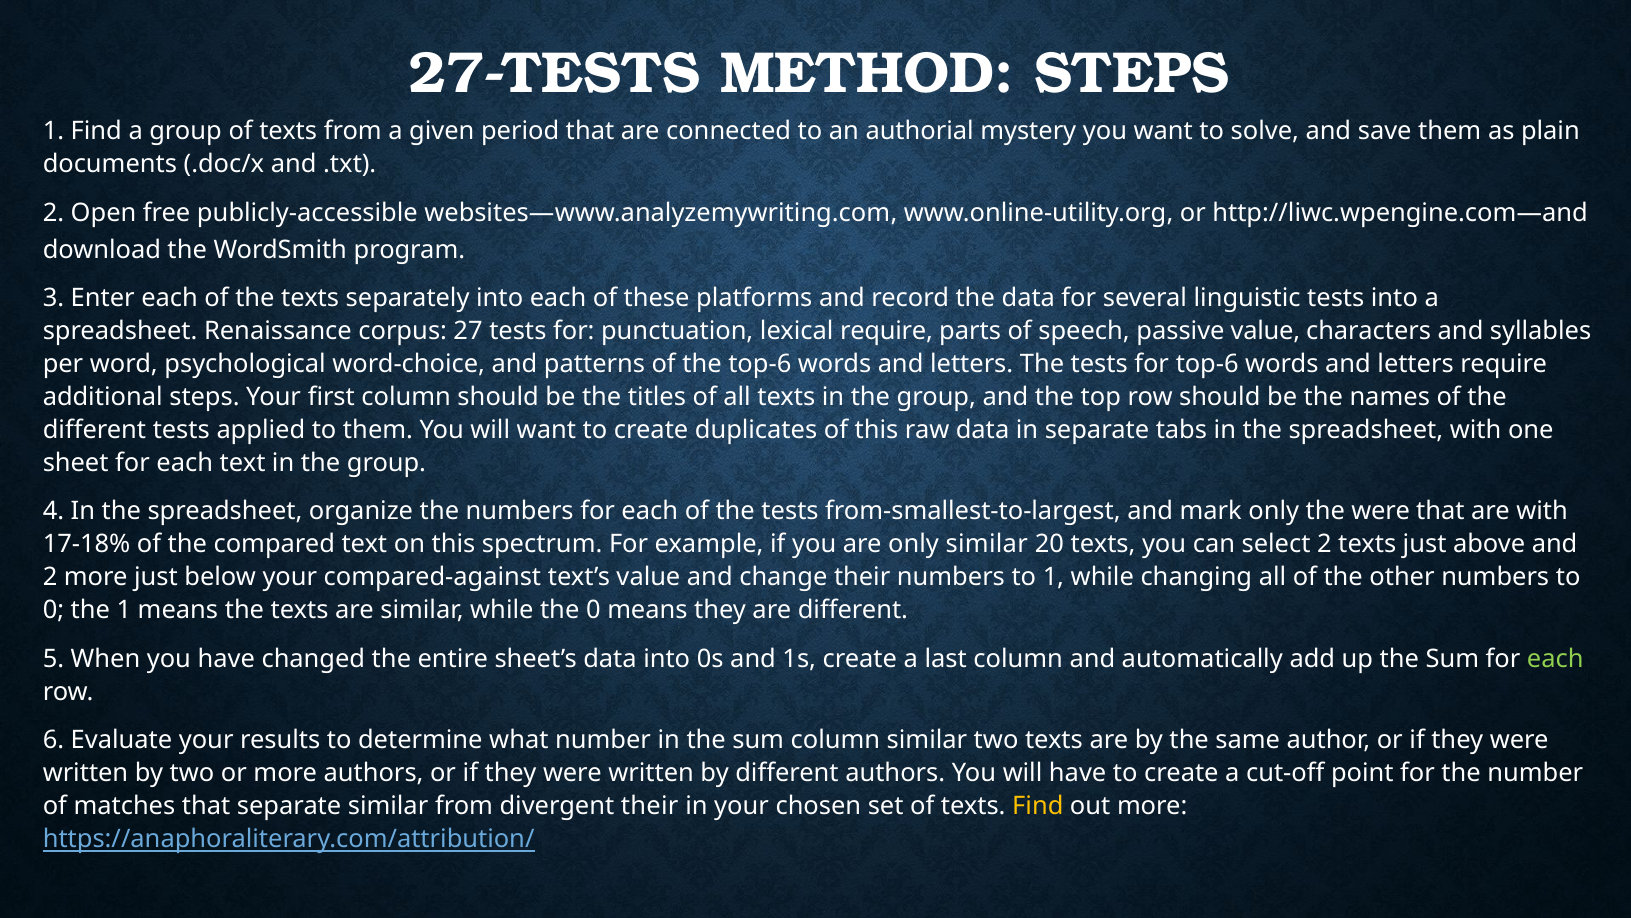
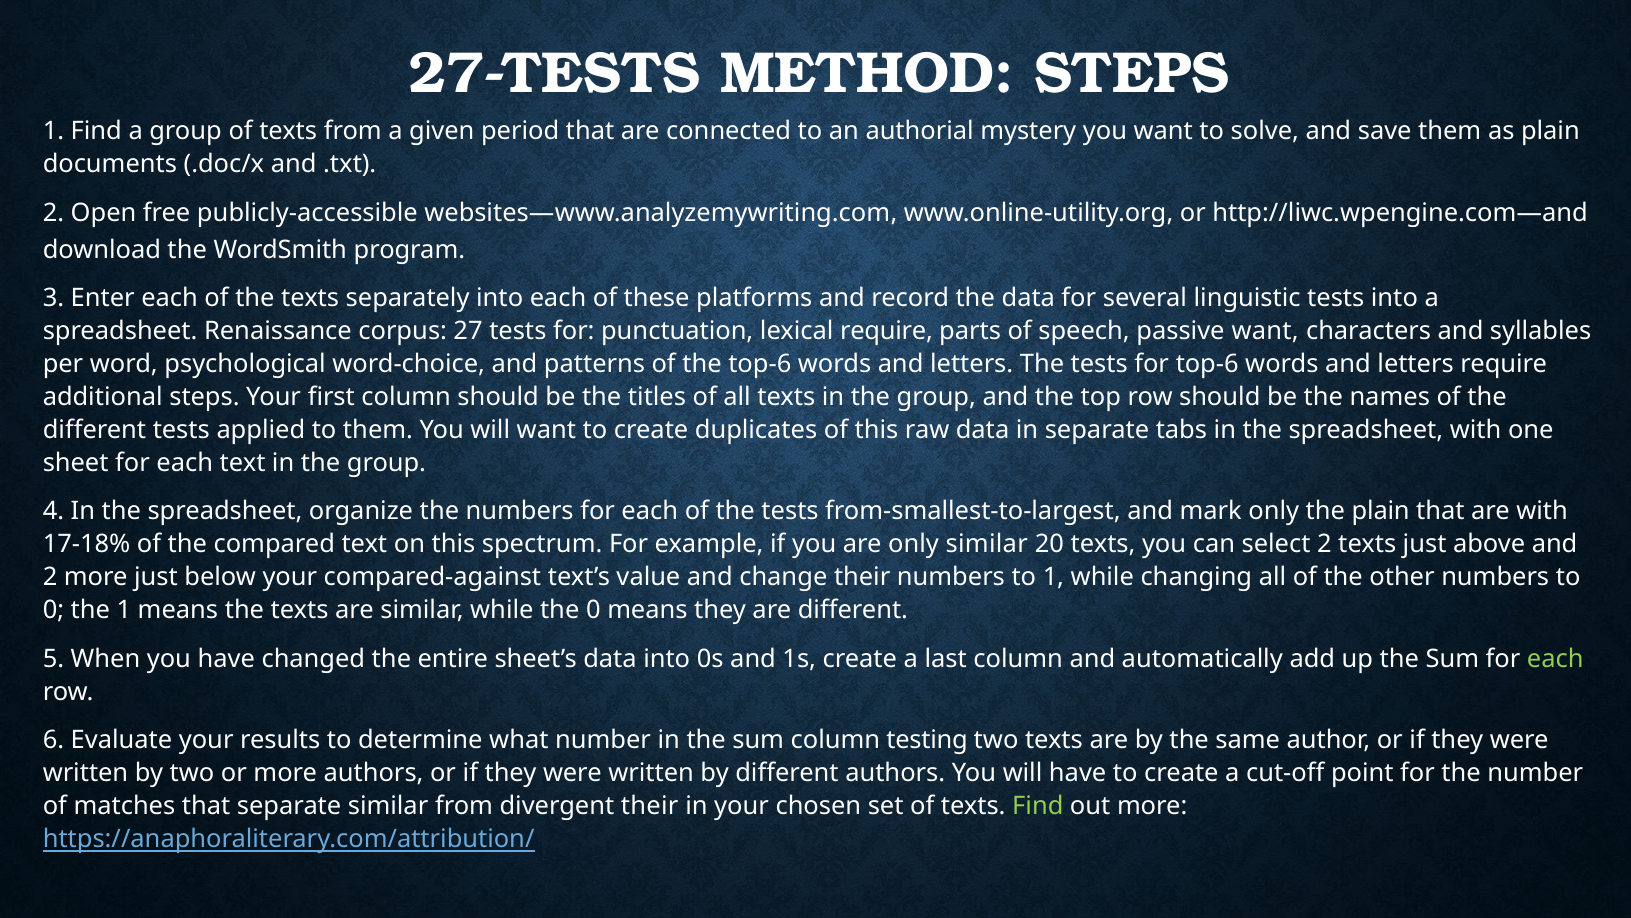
passive value: value -> want
the were: were -> plain
column similar: similar -> testing
Find at (1038, 806) colour: yellow -> light green
